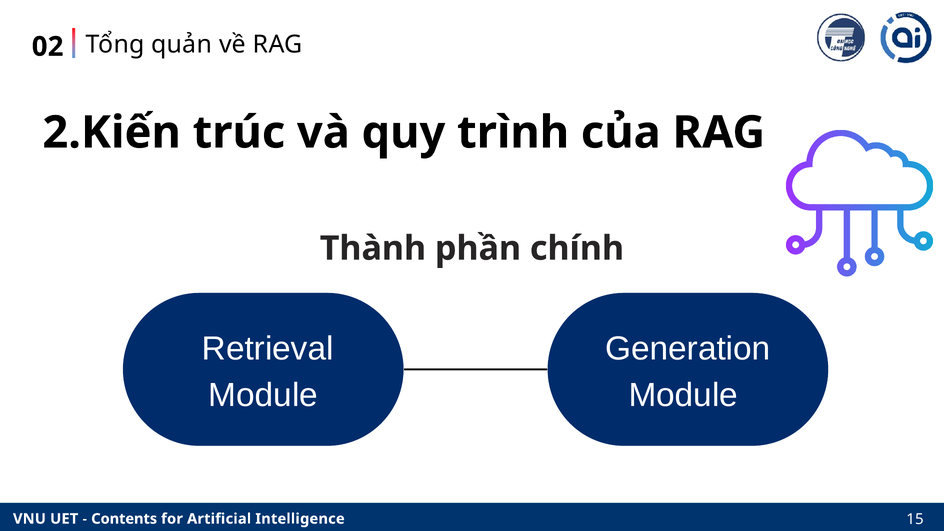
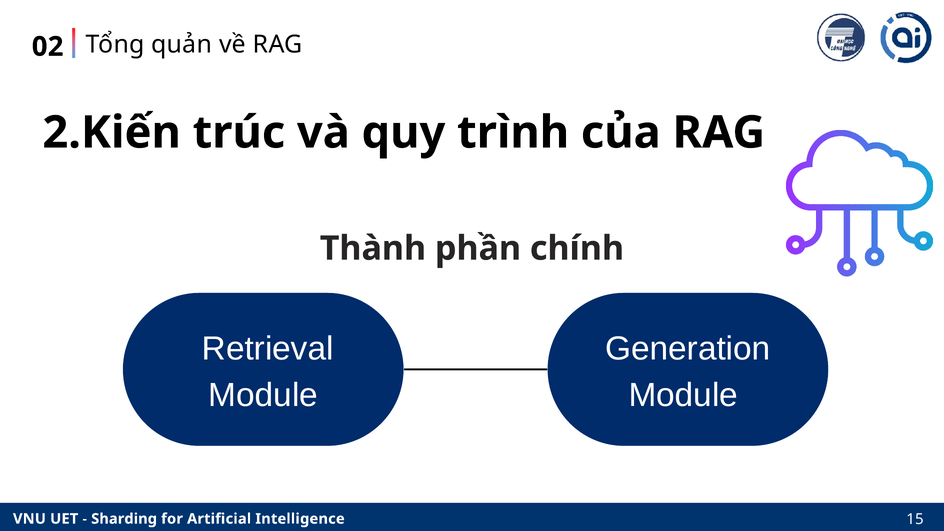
Contents: Contents -> Sharding
